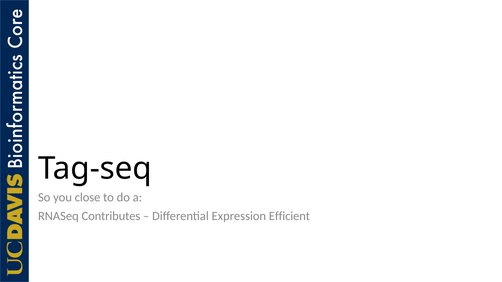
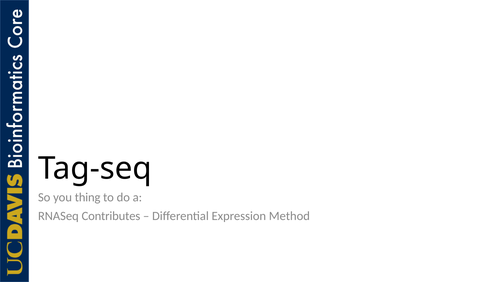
close: close -> thing
Efficient: Efficient -> Method
